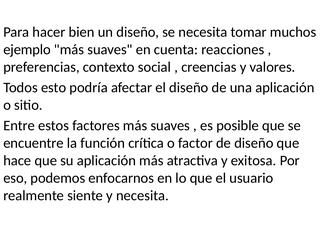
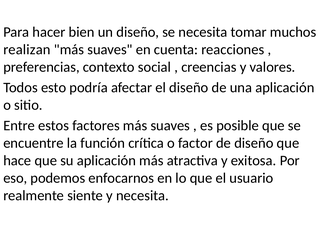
ejemplo: ejemplo -> realizan
